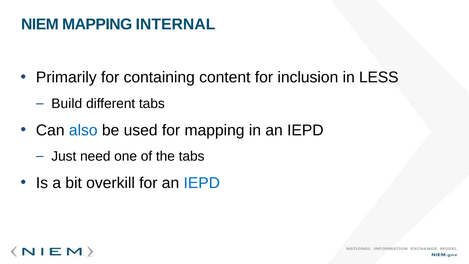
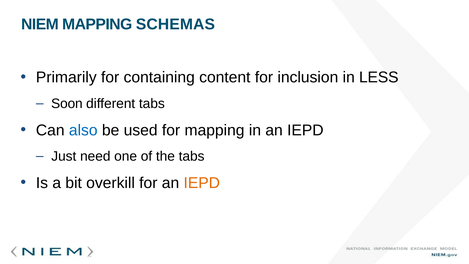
INTERNAL: INTERNAL -> SCHEMAS
Build: Build -> Soon
IEPD at (202, 183) colour: blue -> orange
